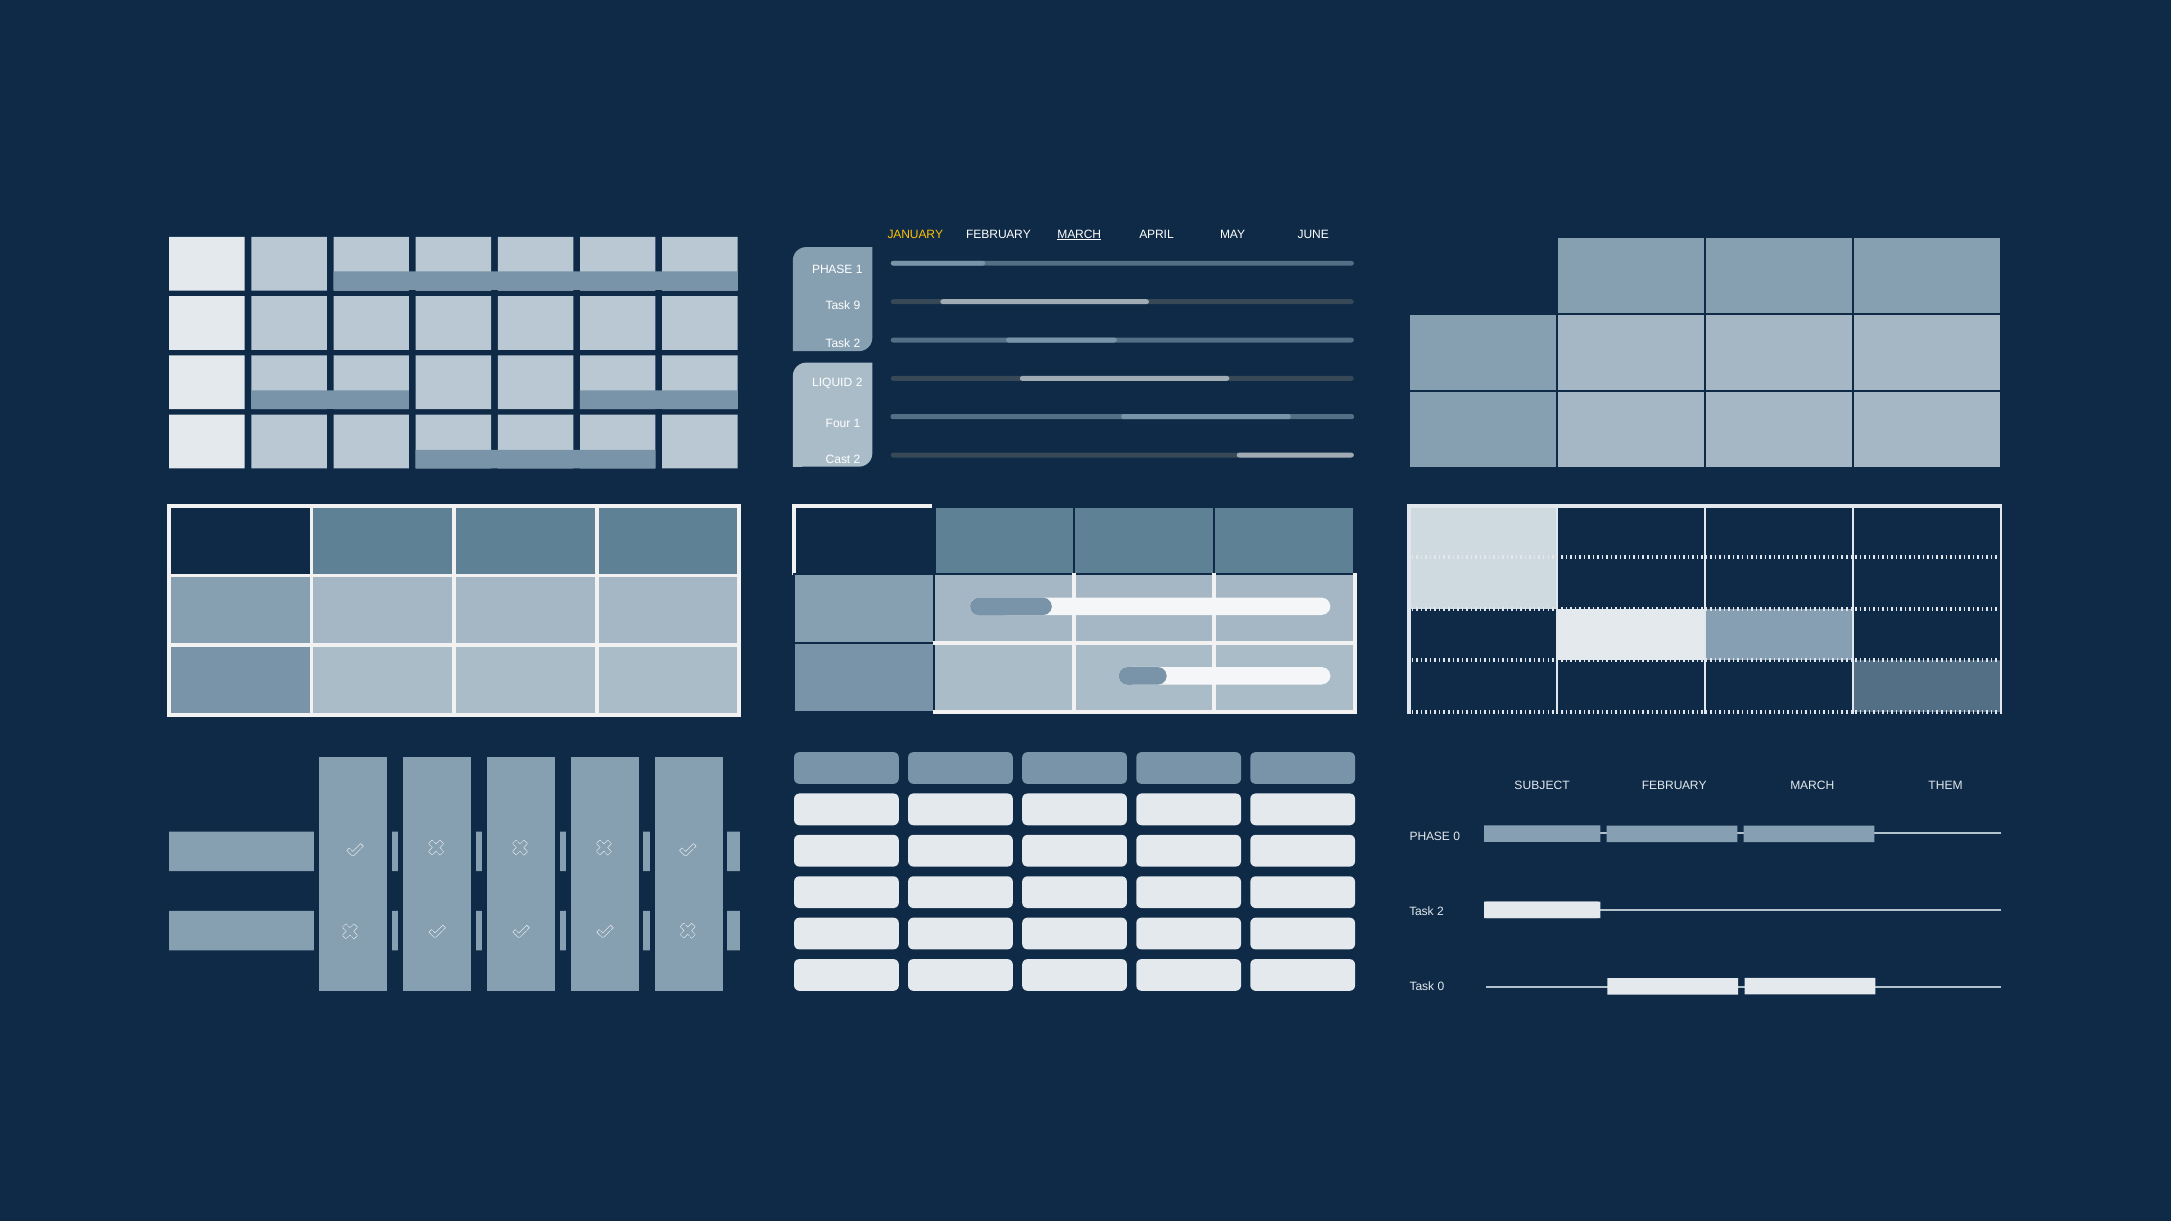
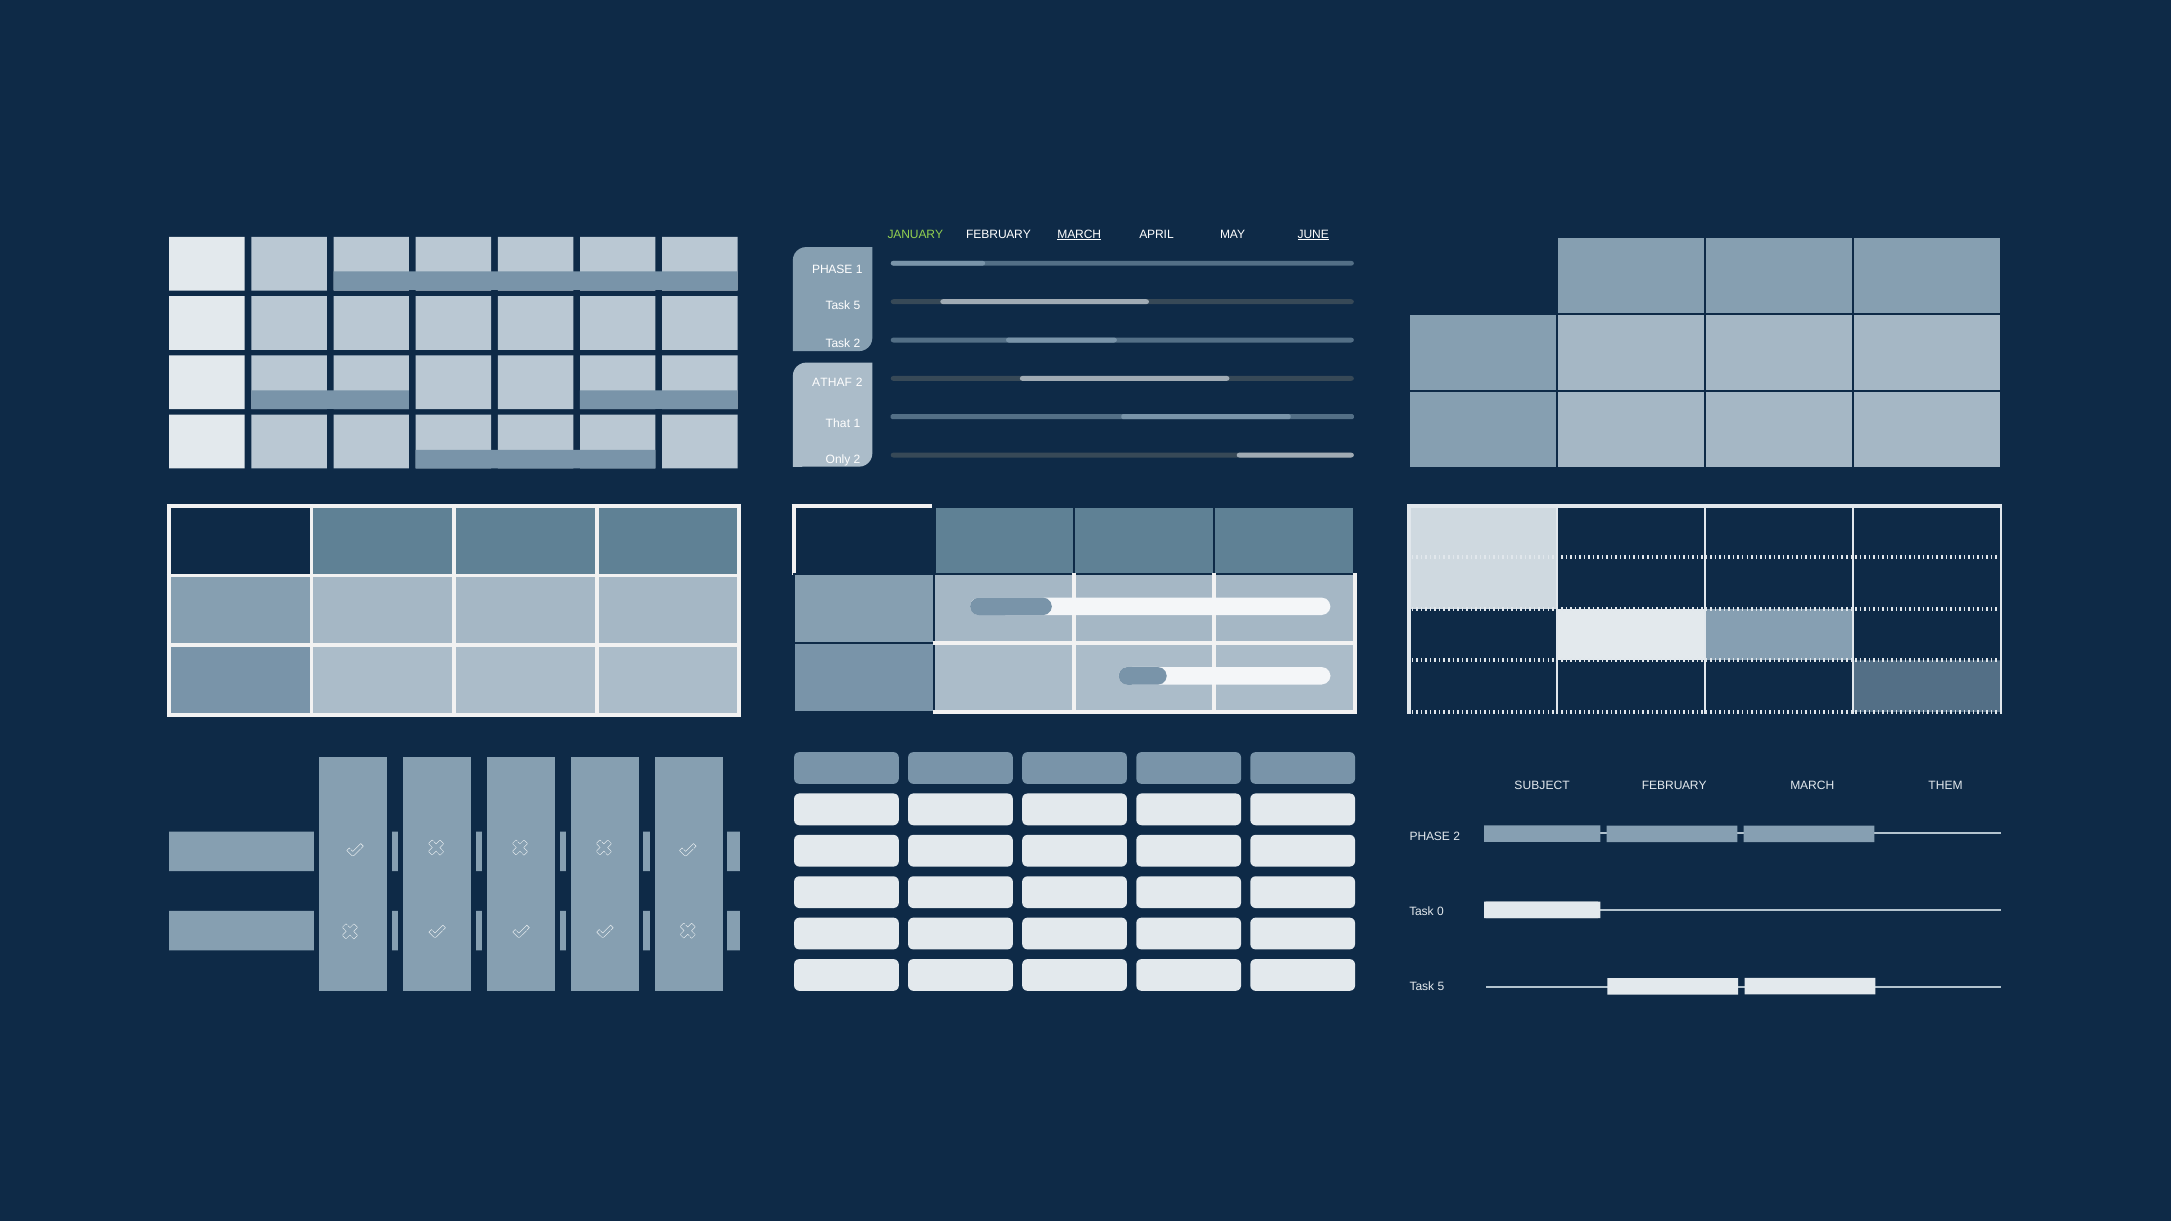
JANUARY colour: yellow -> light green
JUNE underline: none -> present
9 at (857, 306): 9 -> 5
LIQUID: LIQUID -> ATHAF
Four: Four -> That
Cast: Cast -> Only
PHASE 0: 0 -> 2
2 at (1440, 912): 2 -> 0
0 at (1441, 987): 0 -> 5
